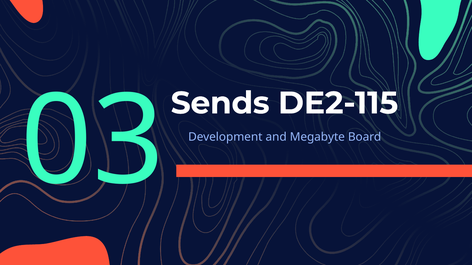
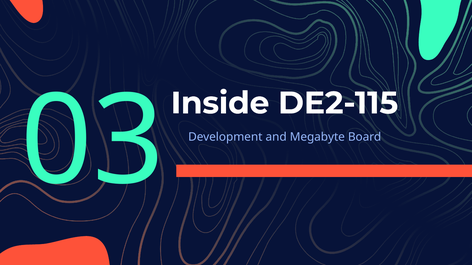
Sends: Sends -> Inside
